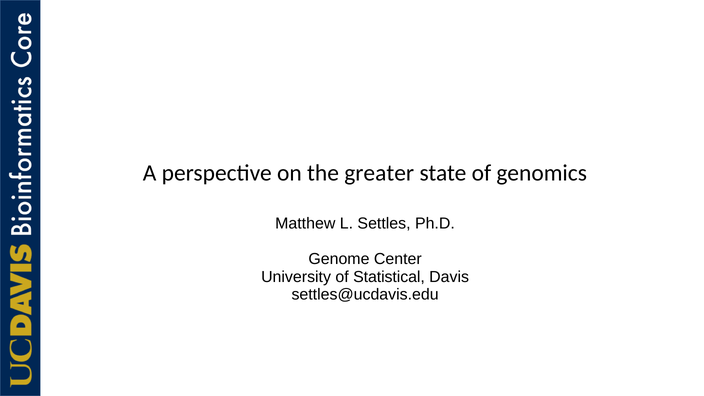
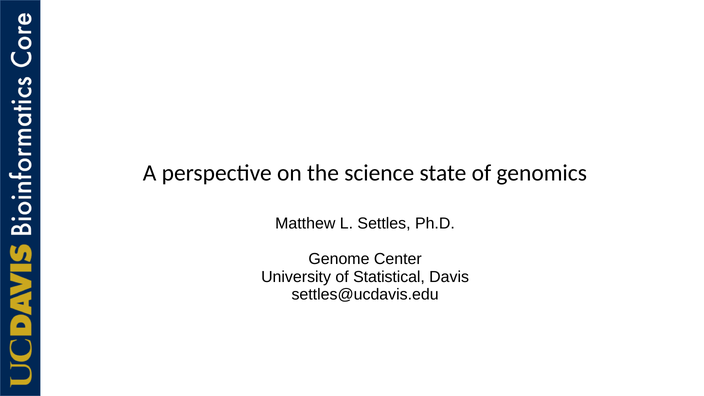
greater: greater -> science
